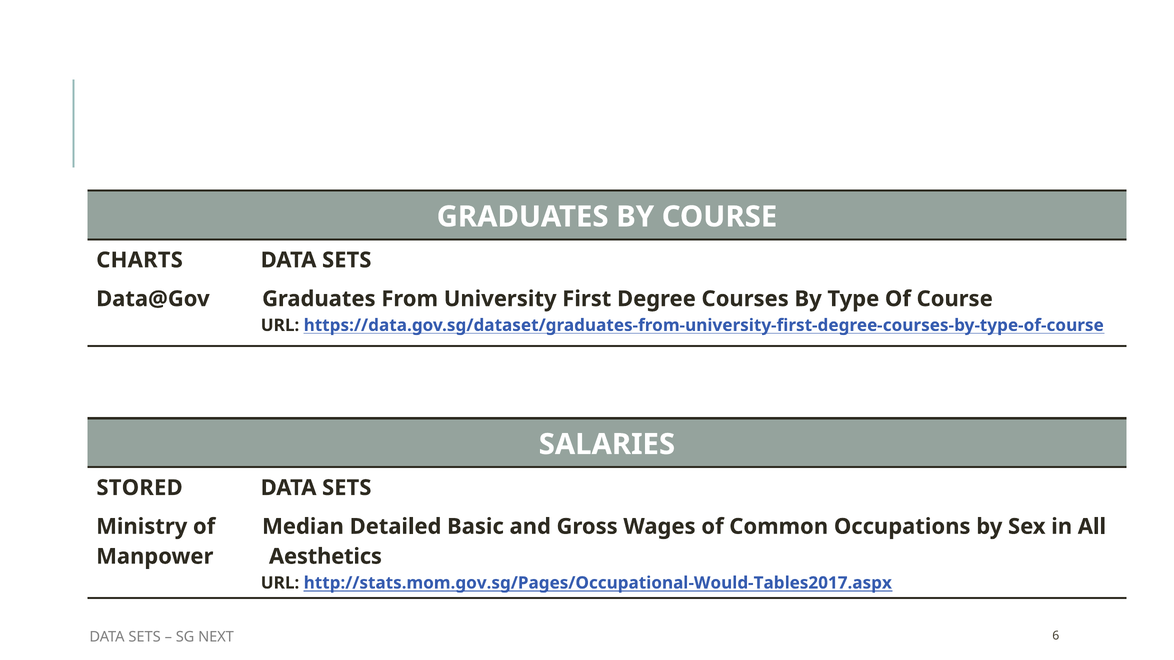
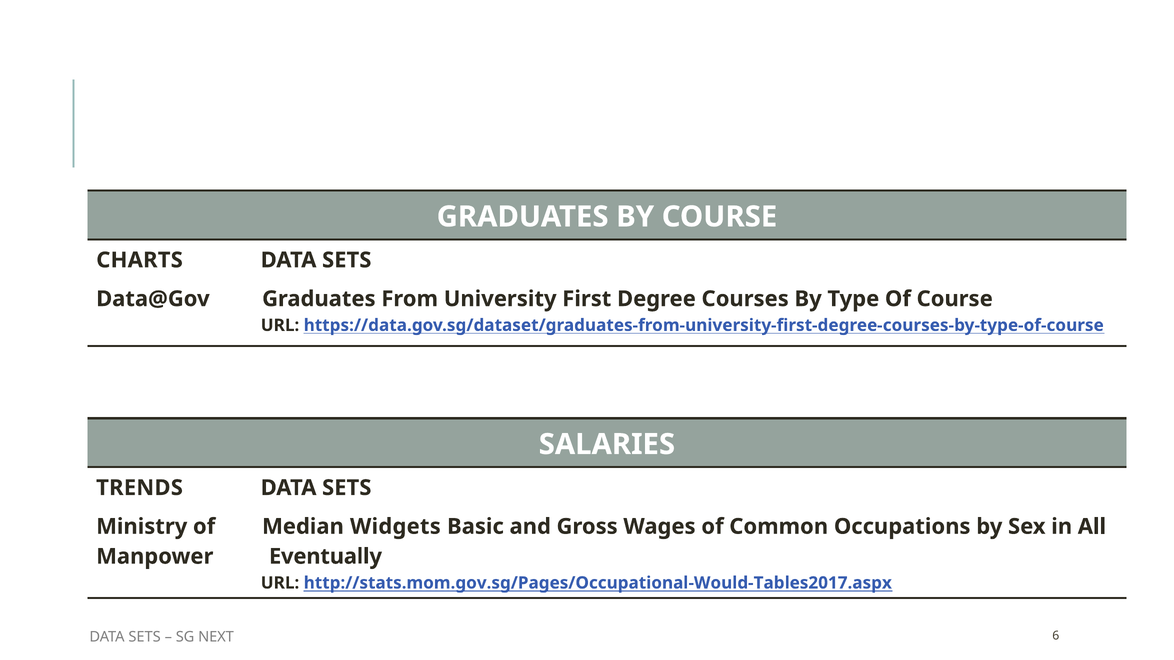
STORED: STORED -> TRENDS
Detailed: Detailed -> Widgets
Aesthetics: Aesthetics -> Eventually
